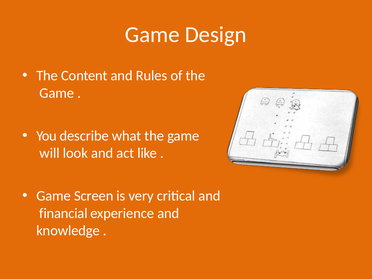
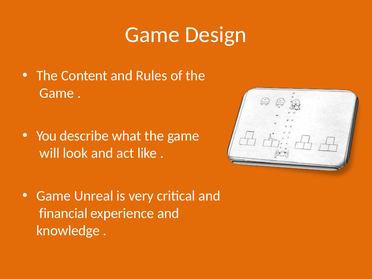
Screen: Screen -> Unreal
